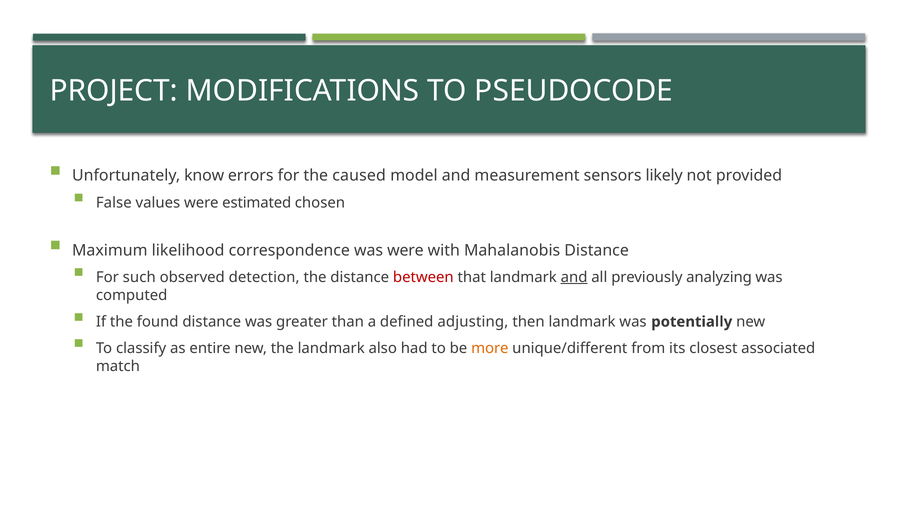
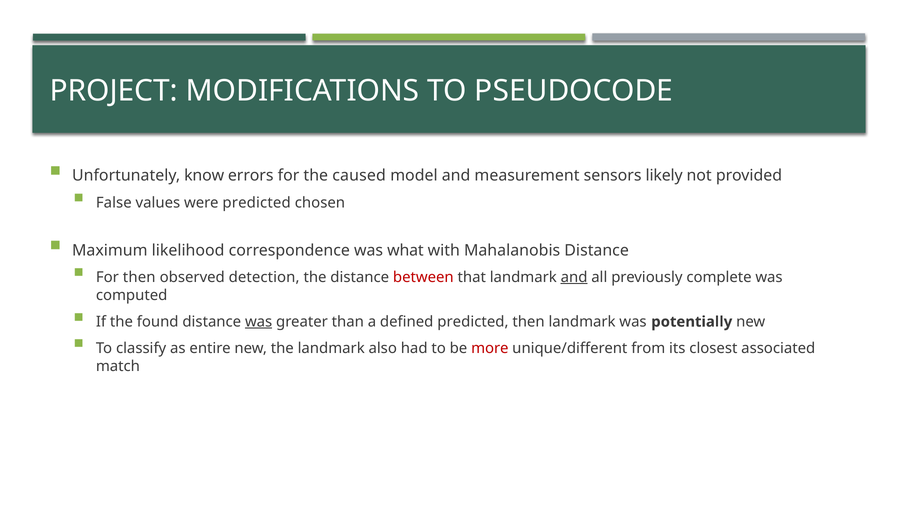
were estimated: estimated -> predicted
was were: were -> what
For such: such -> then
analyzing: analyzing -> complete
was at (259, 322) underline: none -> present
defined adjusting: adjusting -> predicted
more colour: orange -> red
